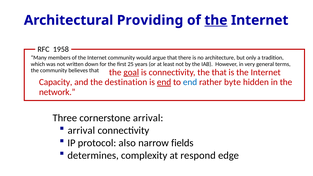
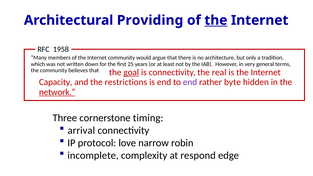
the that: that -> real
destination: destination -> restrictions
end at (164, 82) underline: present -> none
end at (190, 82) colour: blue -> purple
network underline: none -> present
cornerstone arrival: arrival -> timing
also: also -> love
fields: fields -> robin
determines: determines -> incomplete
